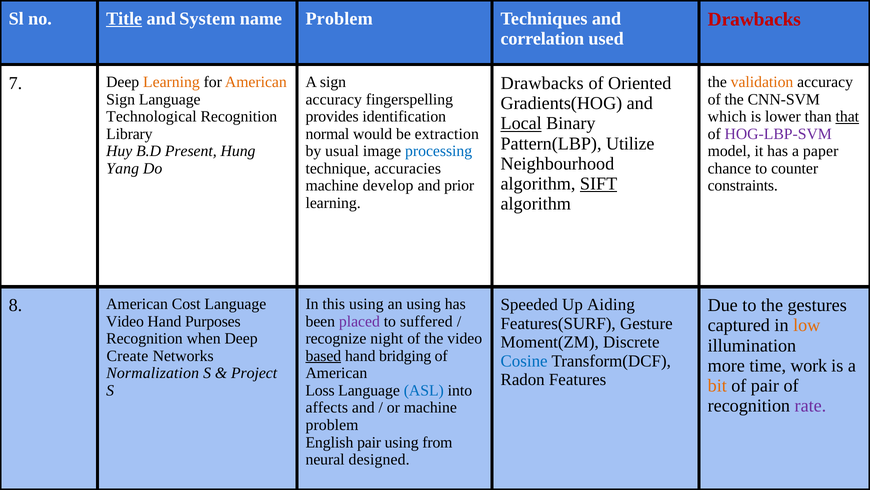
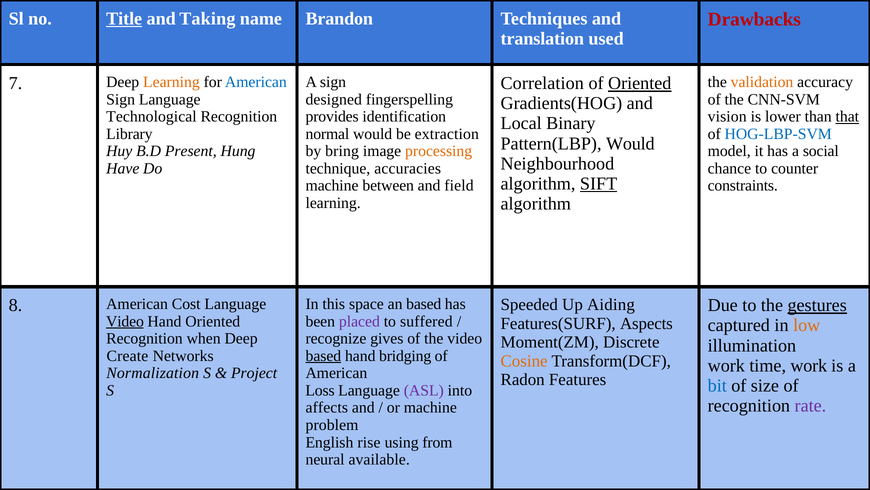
System: System -> Taking
name Problem: Problem -> Brandon
correlation: correlation -> translation
American at (256, 82) colour: orange -> blue
Drawbacks at (542, 83): Drawbacks -> Correlation
Oriented at (640, 83) underline: none -> present
accuracy at (334, 99): accuracy -> designed
which: which -> vision
Local underline: present -> none
HOG-LBP-SVM colour: purple -> blue
Pattern(LBP Utilize: Utilize -> Would
usual: usual -> bring
processing colour: blue -> orange
paper: paper -> social
Yang: Yang -> Have
develop: develop -> between
prior: prior -> field
this using: using -> space
an using: using -> based
gestures underline: none -> present
Video at (125, 321) underline: none -> present
Hand Purposes: Purposes -> Oriented
Gesture: Gesture -> Aspects
night: night -> gives
Cosine colour: blue -> orange
more at (726, 365): more -> work
bit colour: orange -> blue
of pair: pair -> size
ASL colour: blue -> purple
English pair: pair -> rise
designed: designed -> available
